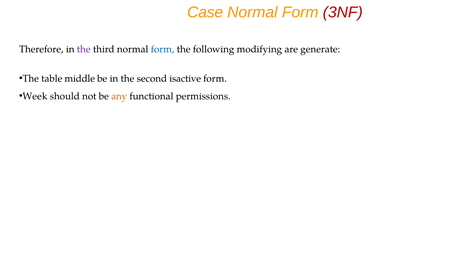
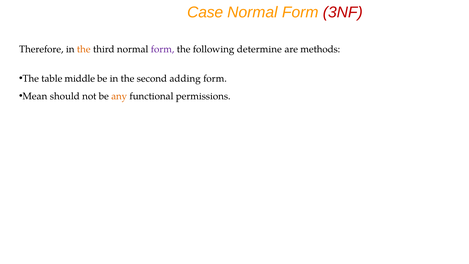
the at (84, 49) colour: purple -> orange
form at (163, 49) colour: blue -> purple
modifying: modifying -> determine
generate: generate -> methods
isactive: isactive -> adding
Week: Week -> Mean
